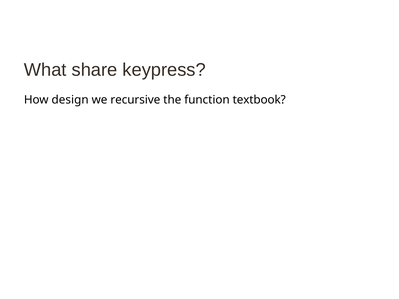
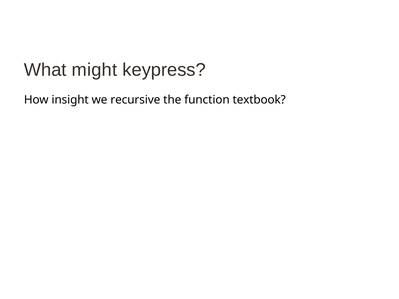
share: share -> might
design: design -> insight
